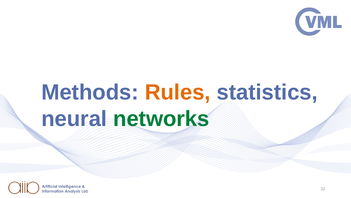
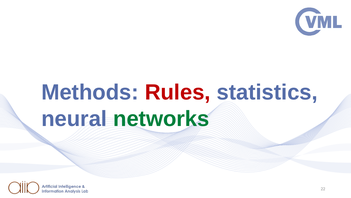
Rules colour: orange -> red
